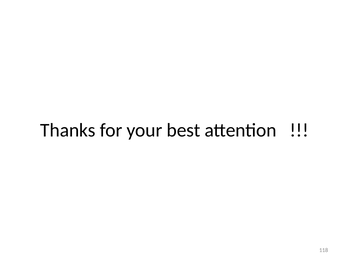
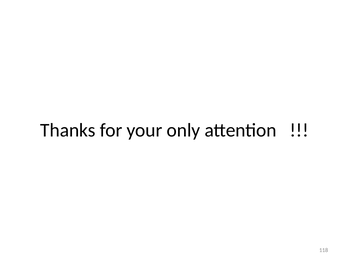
best: best -> only
